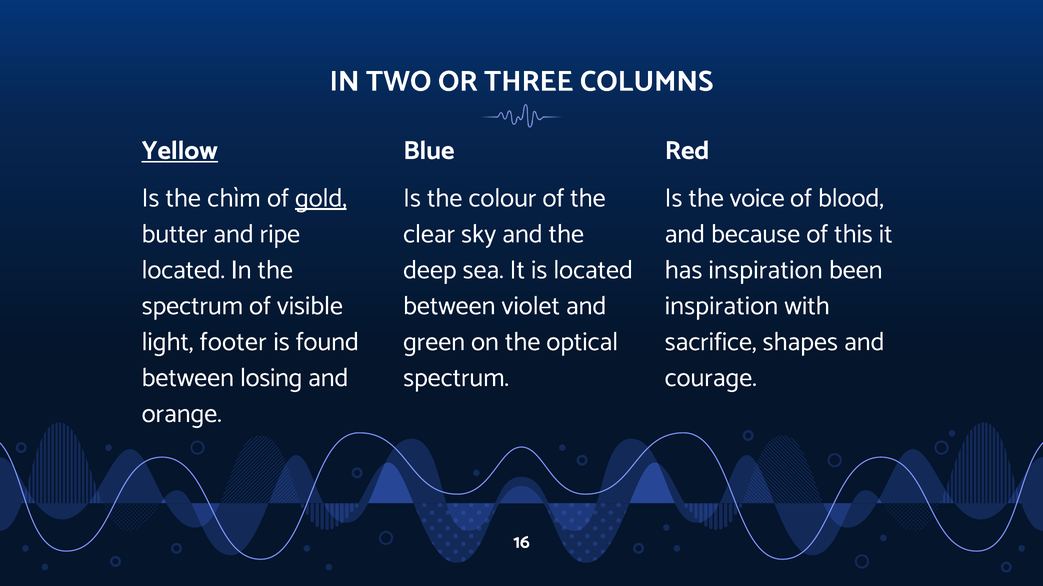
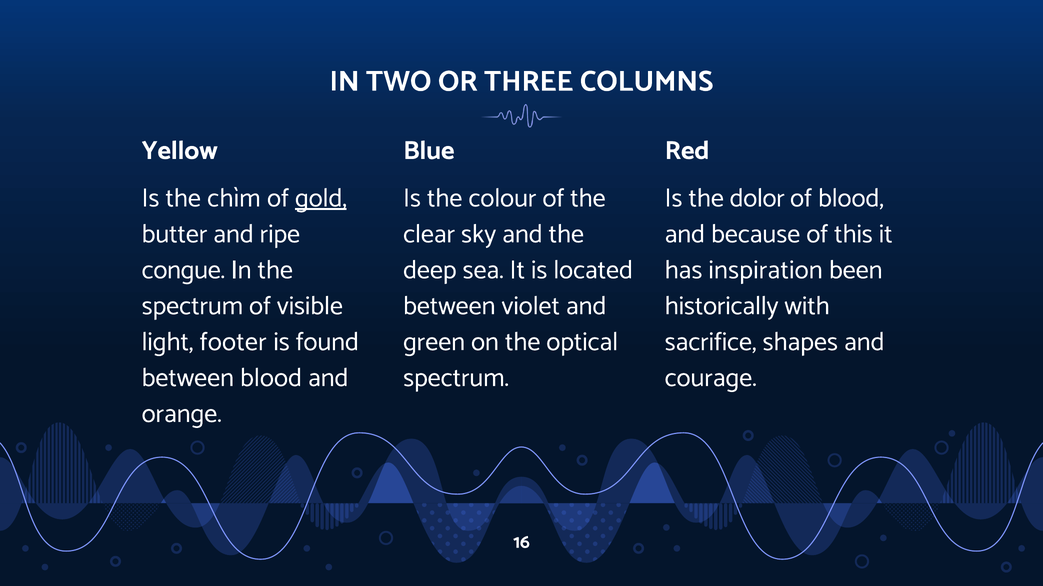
Yellow underline: present -> none
voice: voice -> dolor
located at (183, 270): located -> congue
inspiration at (721, 306): inspiration -> historically
between losing: losing -> blood
